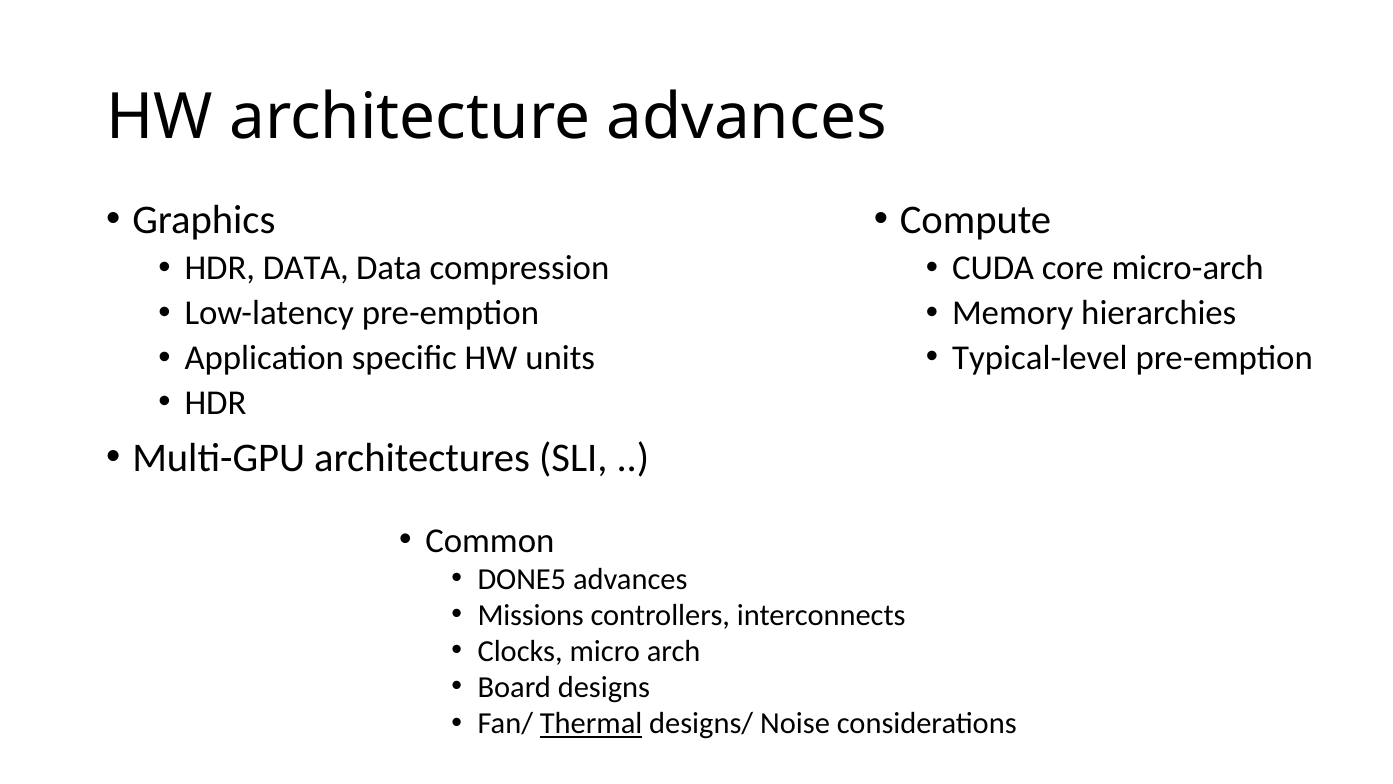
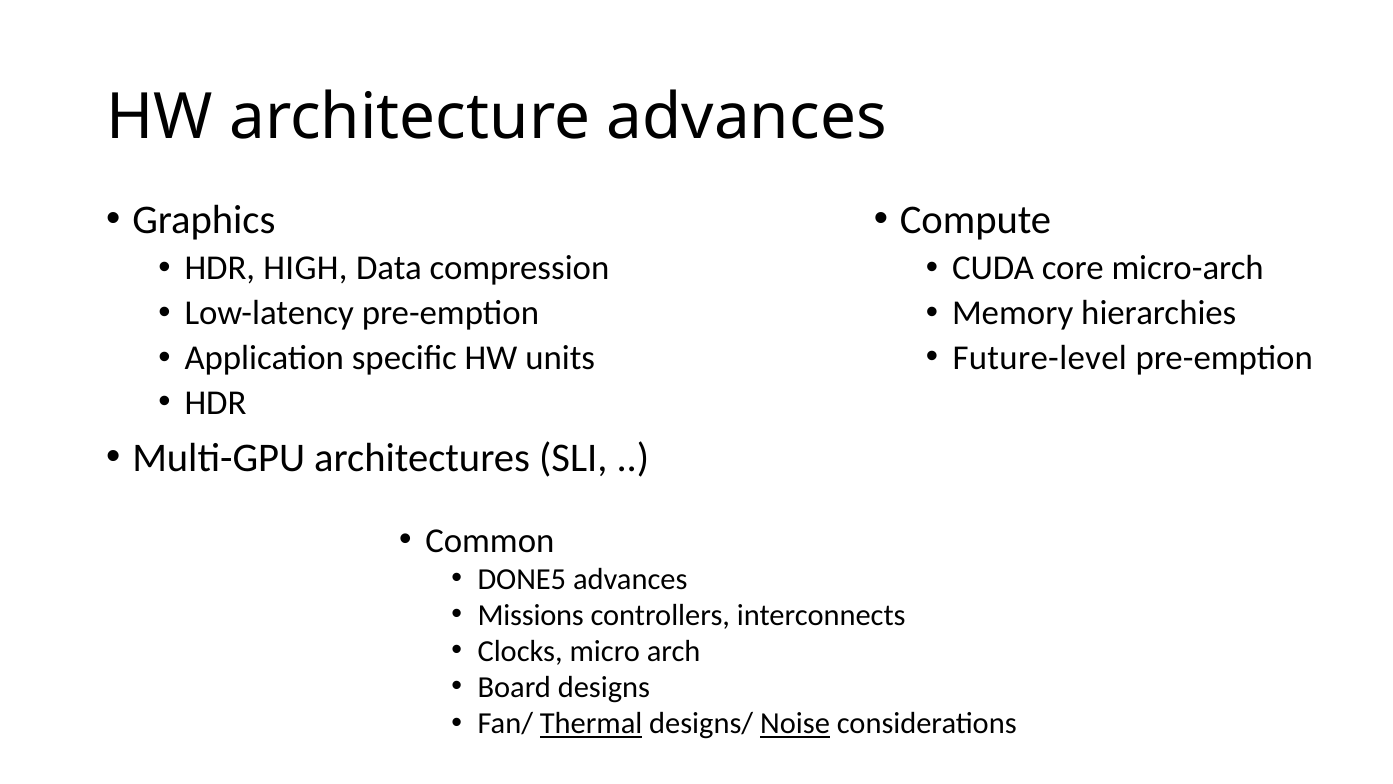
HDR DATA: DATA -> HIGH
Typical-level: Typical-level -> Future-level
Noise underline: none -> present
